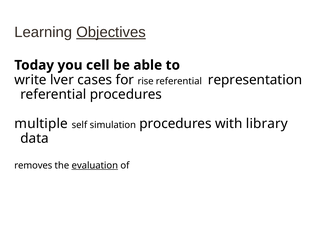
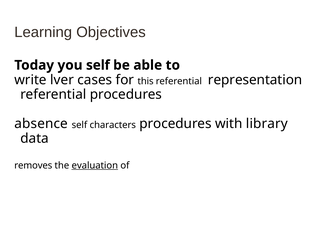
Objectives underline: present -> none
you cell: cell -> self
rise: rise -> this
multiple: multiple -> absence
simulation: simulation -> characters
